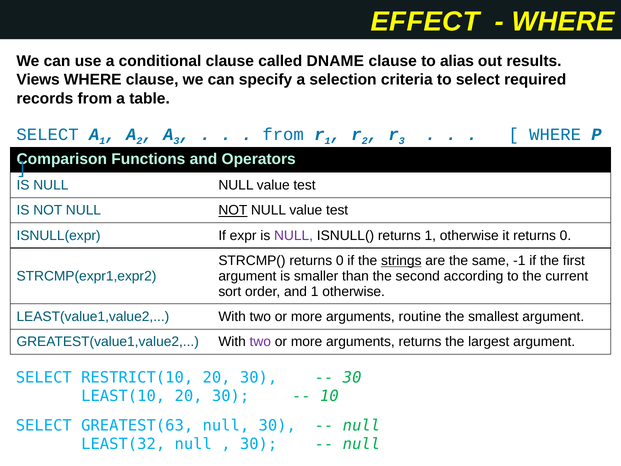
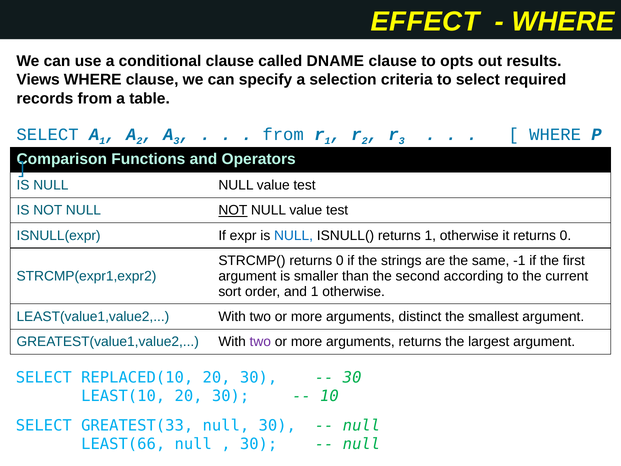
alias: alias -> opts
NULL at (294, 235) colour: purple -> blue
strings underline: present -> none
routine: routine -> distinct
RESTRICT(10: RESTRICT(10 -> REPLACED(10
GREATEST(63: GREATEST(63 -> GREATEST(33
LEAST(32: LEAST(32 -> LEAST(66
